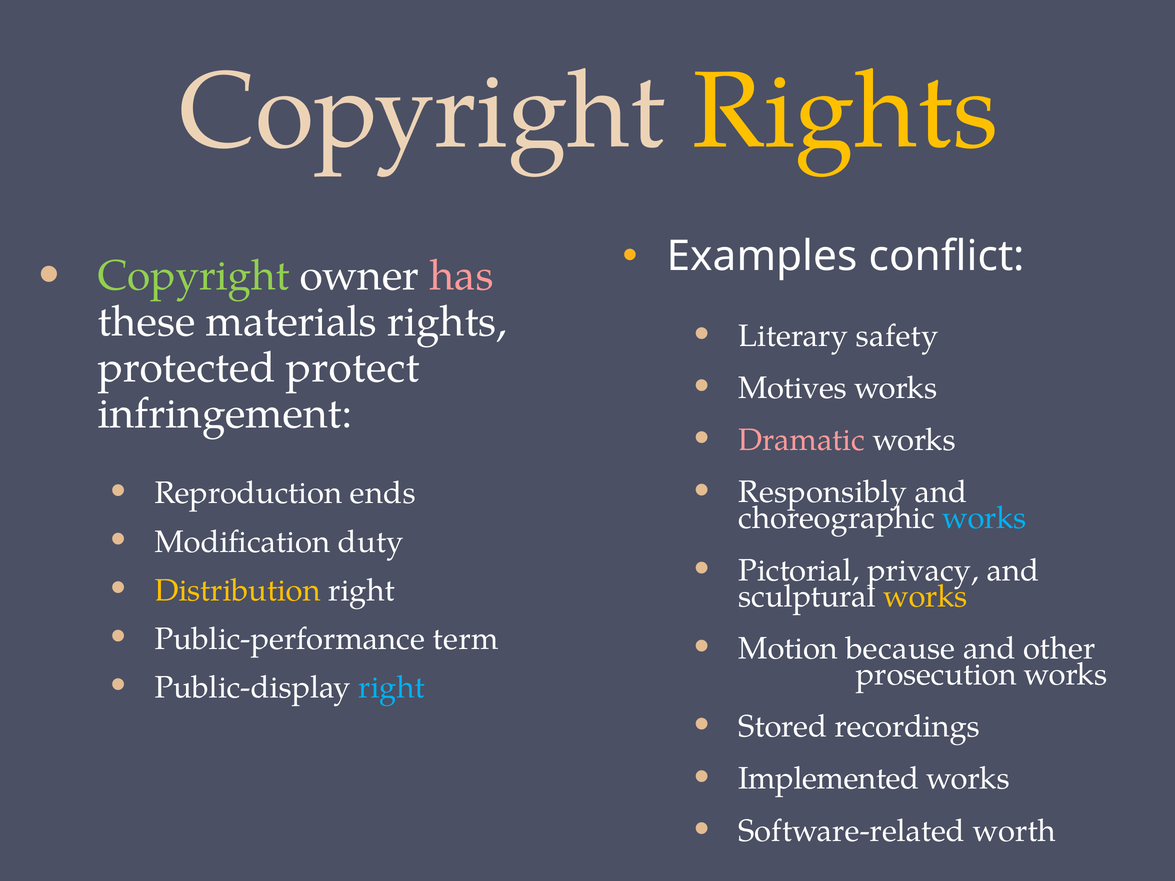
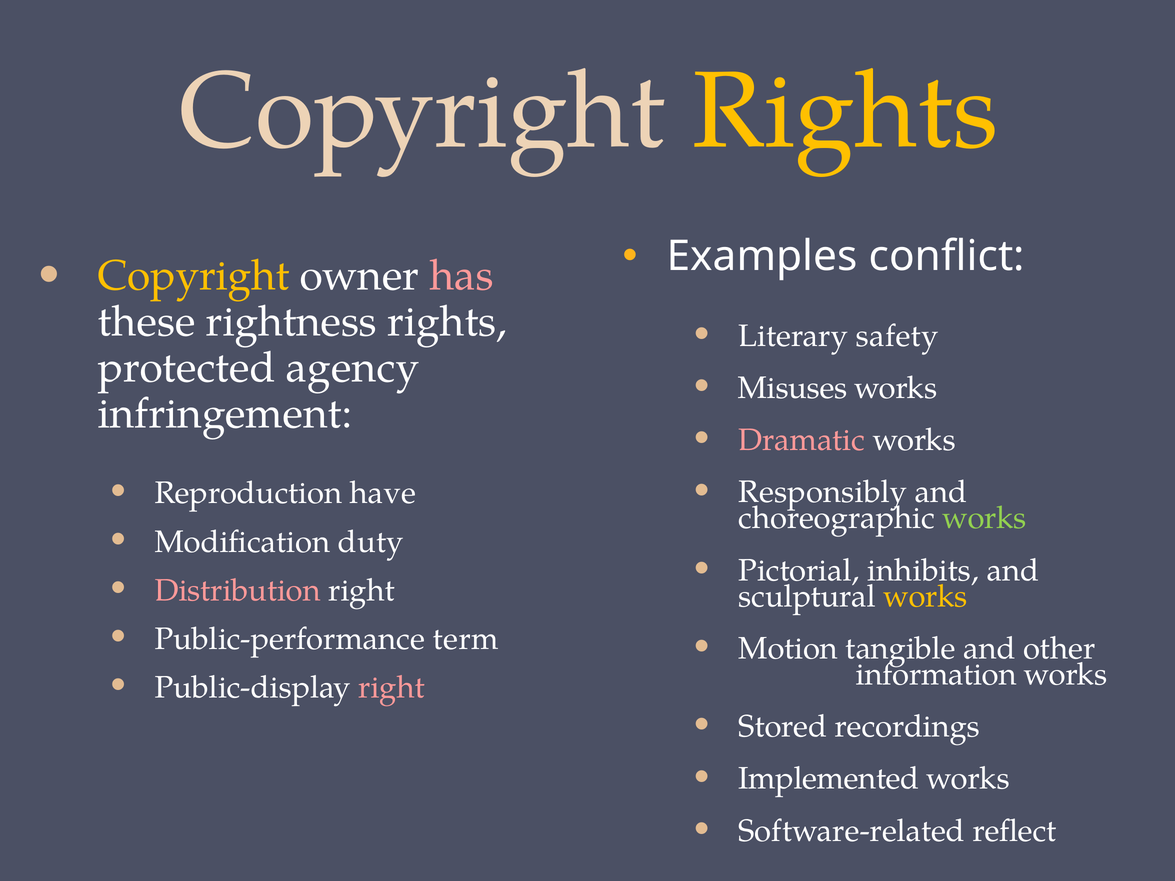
Copyright at (194, 276) colour: light green -> yellow
materials: materials -> rightness
protect: protect -> agency
Motives: Motives -> Misuses
ends: ends -> have
works at (984, 518) colour: light blue -> light green
privacy: privacy -> inhibits
Distribution colour: yellow -> pink
because: because -> tangible
right at (392, 688) colour: light blue -> pink
prosecution: prosecution -> information
worth: worth -> reflect
